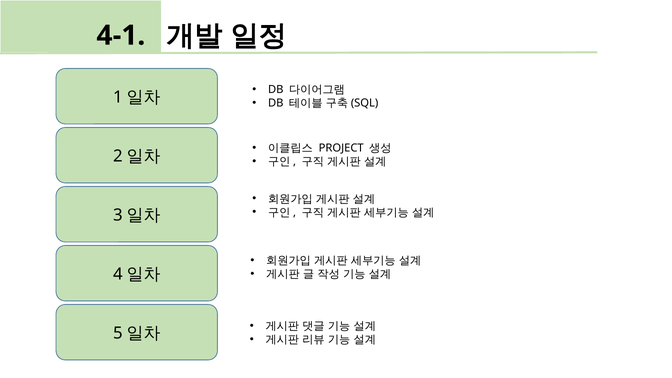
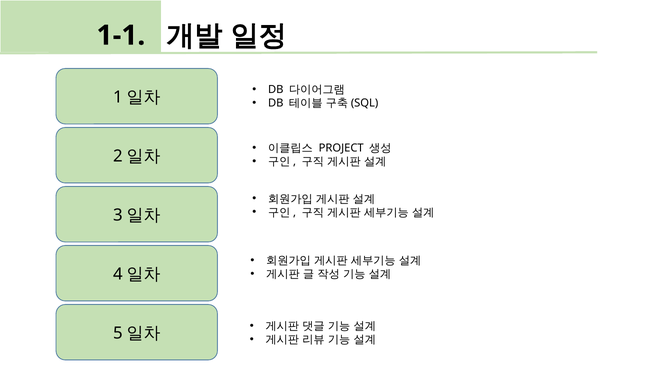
4-1: 4-1 -> 1-1
